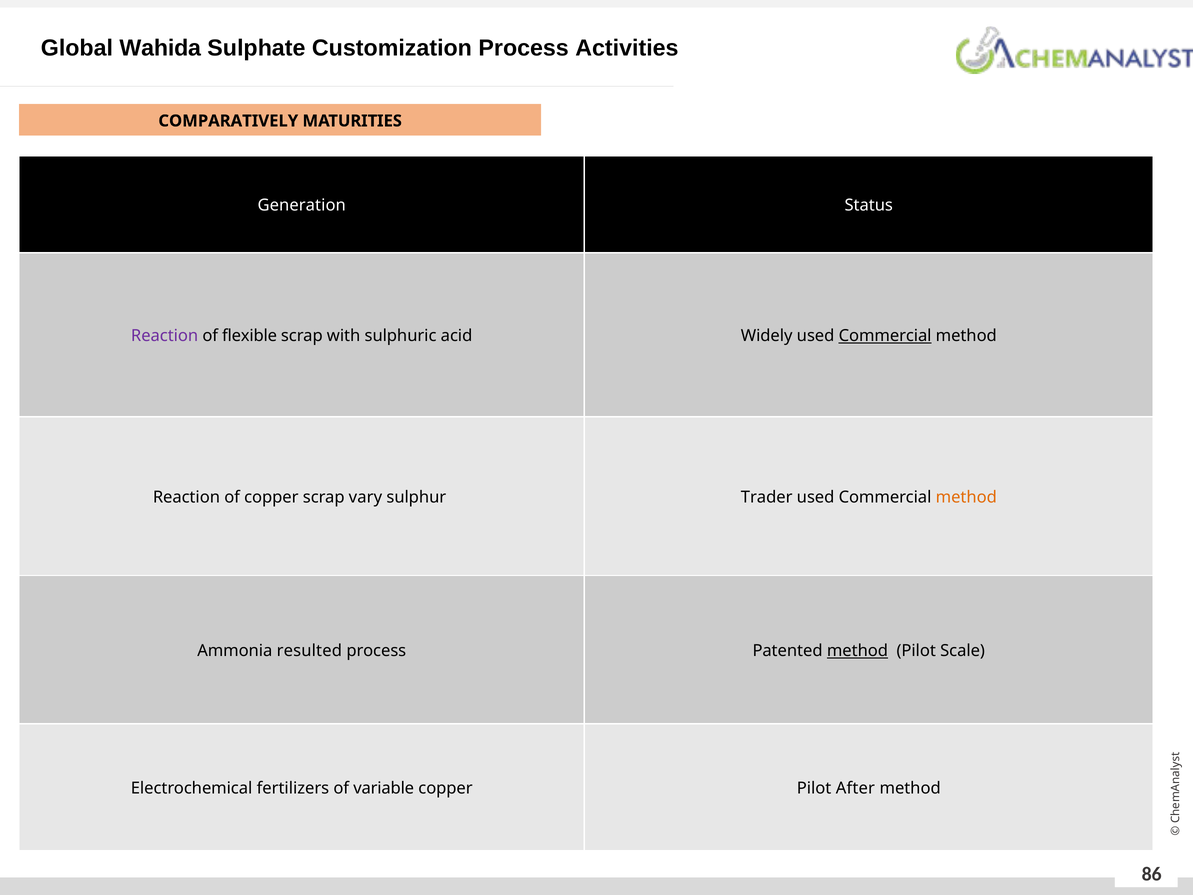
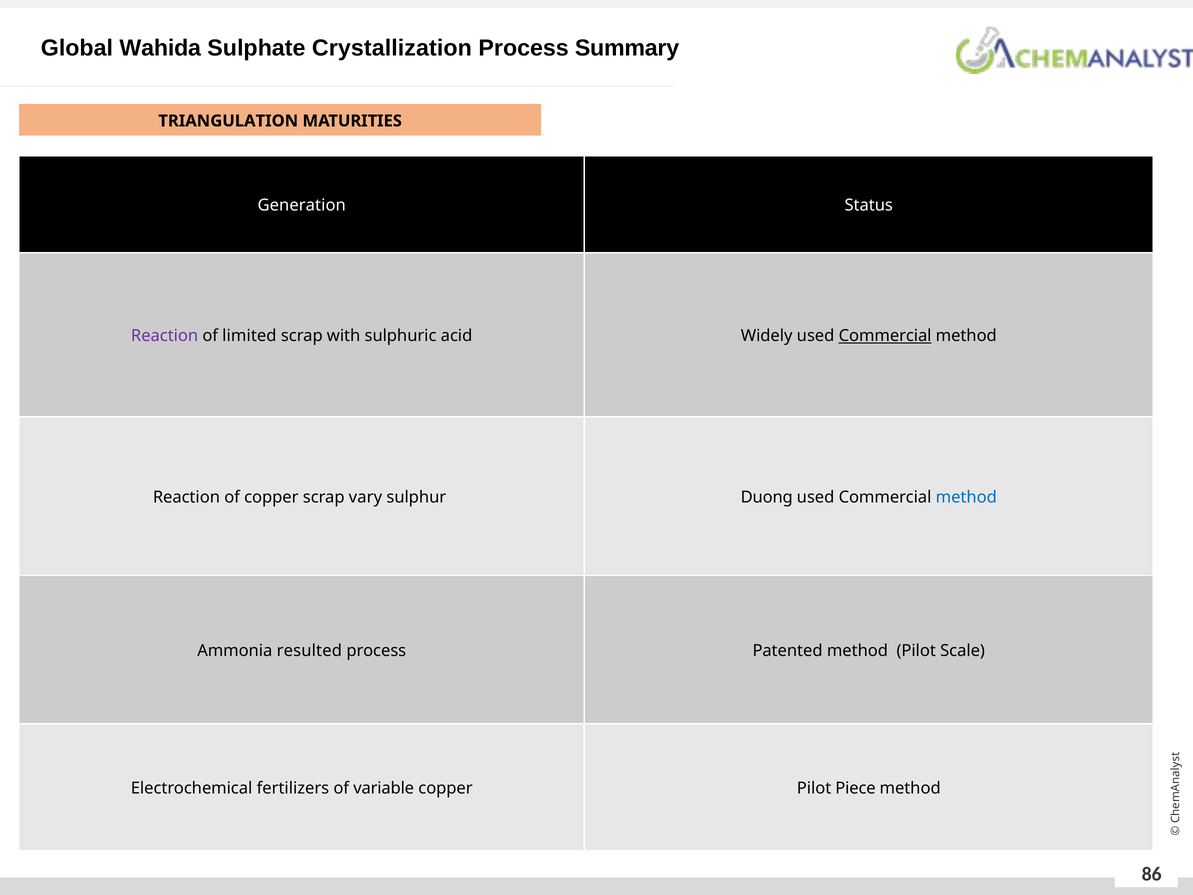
Customization: Customization -> Crystallization
Activities: Activities -> Summary
COMPARATIVELY: COMPARATIVELY -> TRIANGULATION
flexible: flexible -> limited
Trader: Trader -> Duong
method at (966, 497) colour: orange -> blue
method at (857, 650) underline: present -> none
After: After -> Piece
